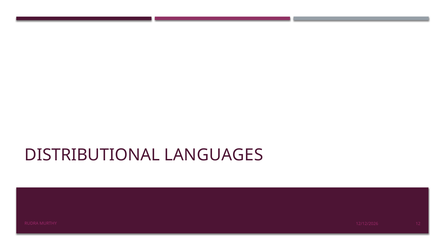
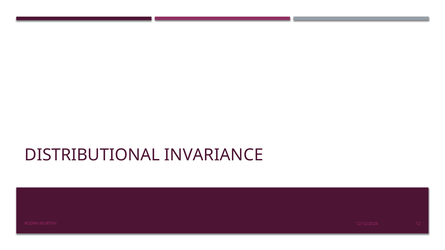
LANGUAGES: LANGUAGES -> INVARIANCE
